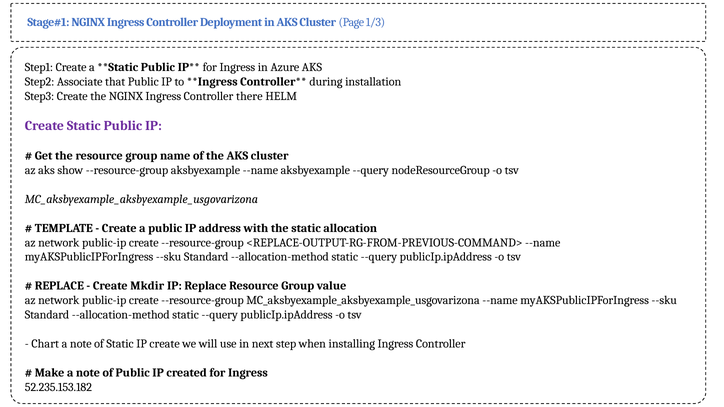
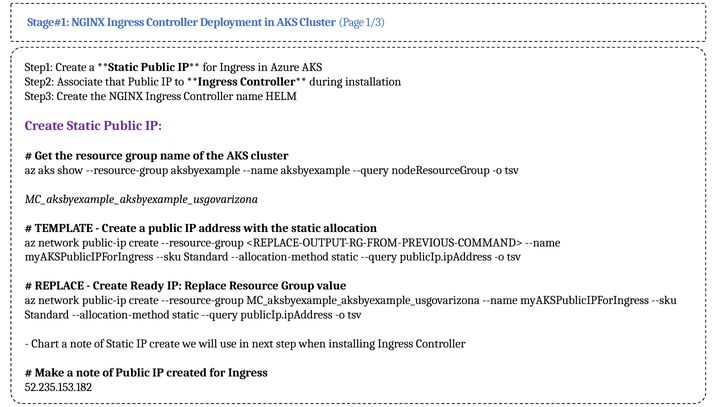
Controller there: there -> name
Mkdir: Mkdir -> Ready
